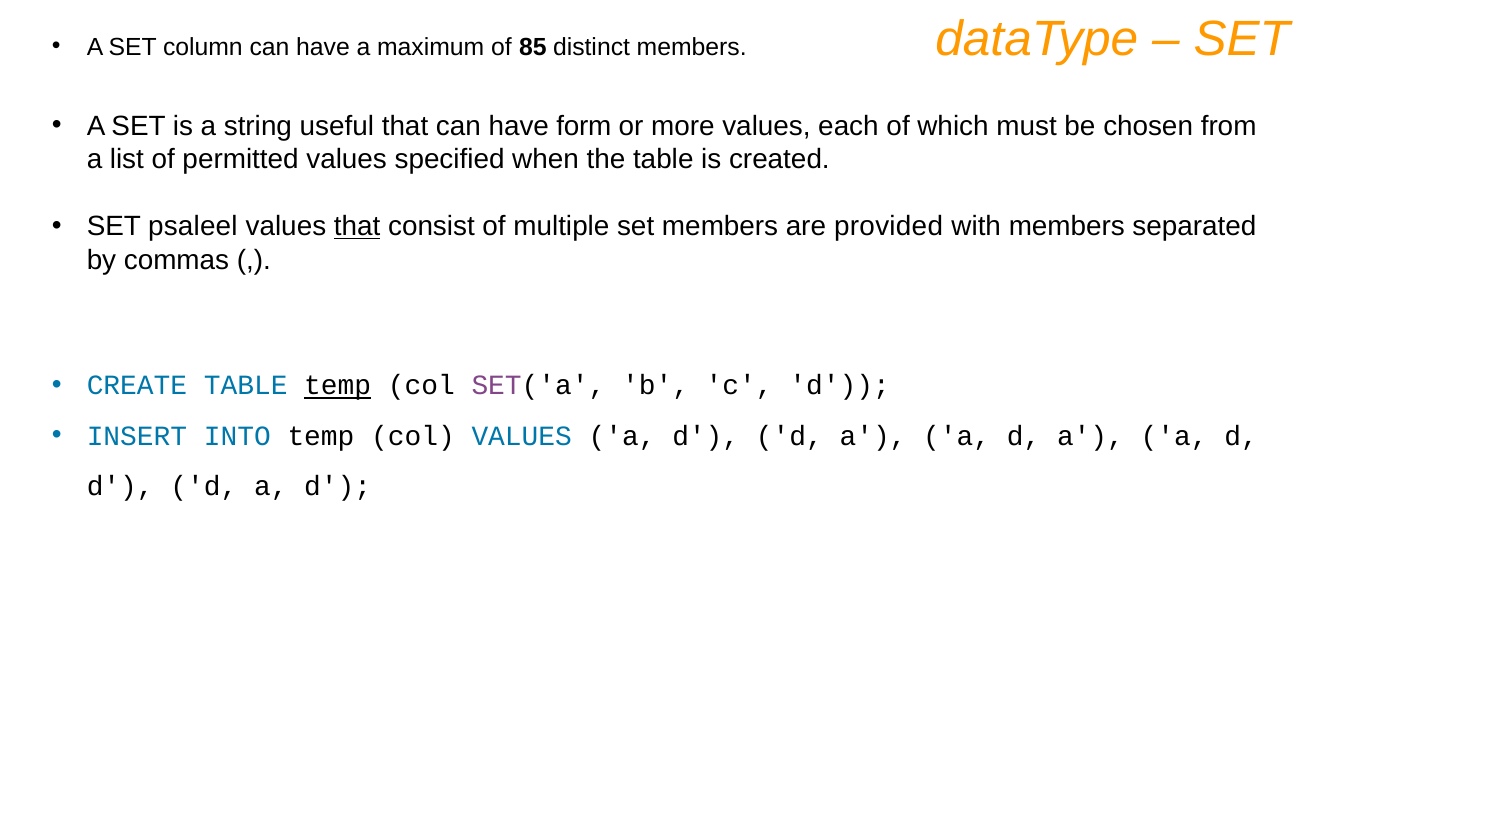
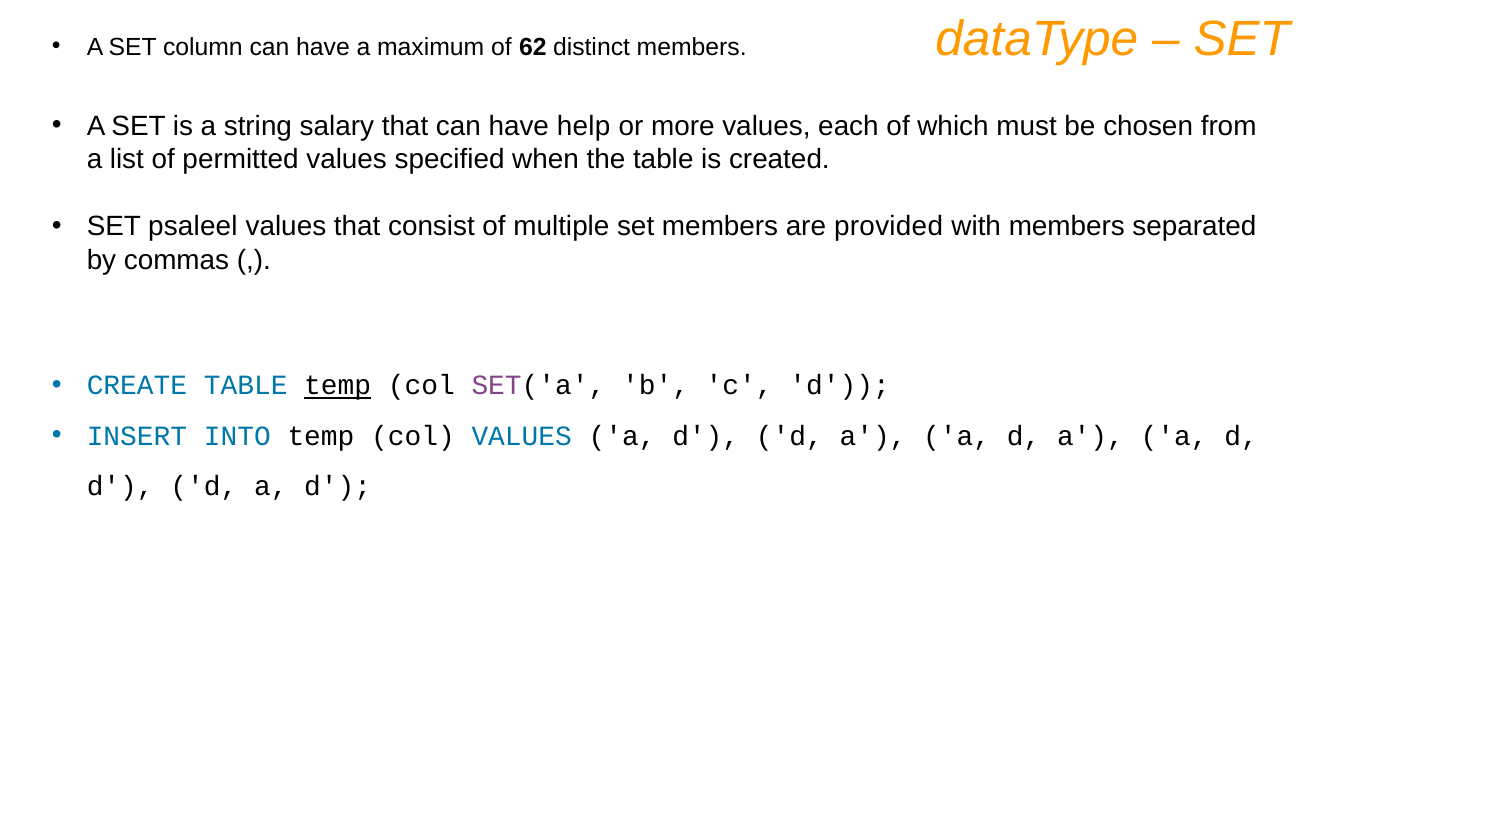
85: 85 -> 62
useful: useful -> salary
form: form -> help
that at (357, 227) underline: present -> none
